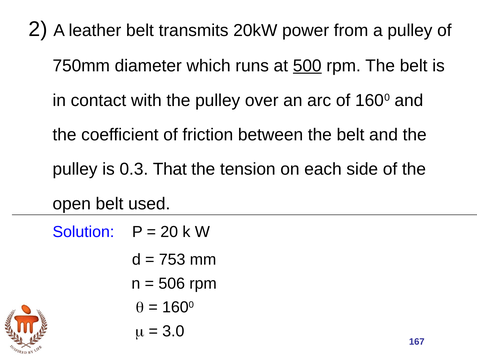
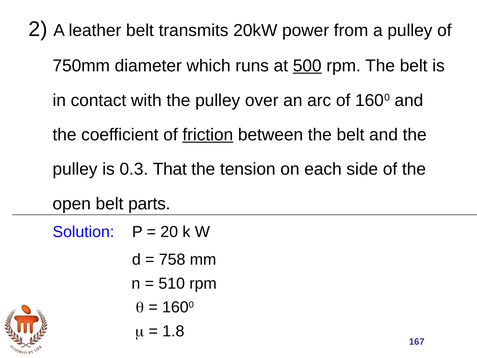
friction underline: none -> present
used: used -> parts
753: 753 -> 758
506: 506 -> 510
3.0: 3.0 -> 1.8
